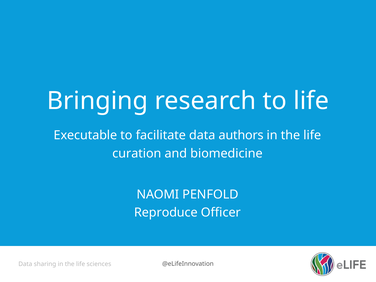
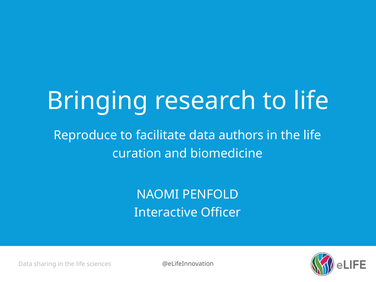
Executable: Executable -> Reproduce
Reproduce: Reproduce -> Interactive
